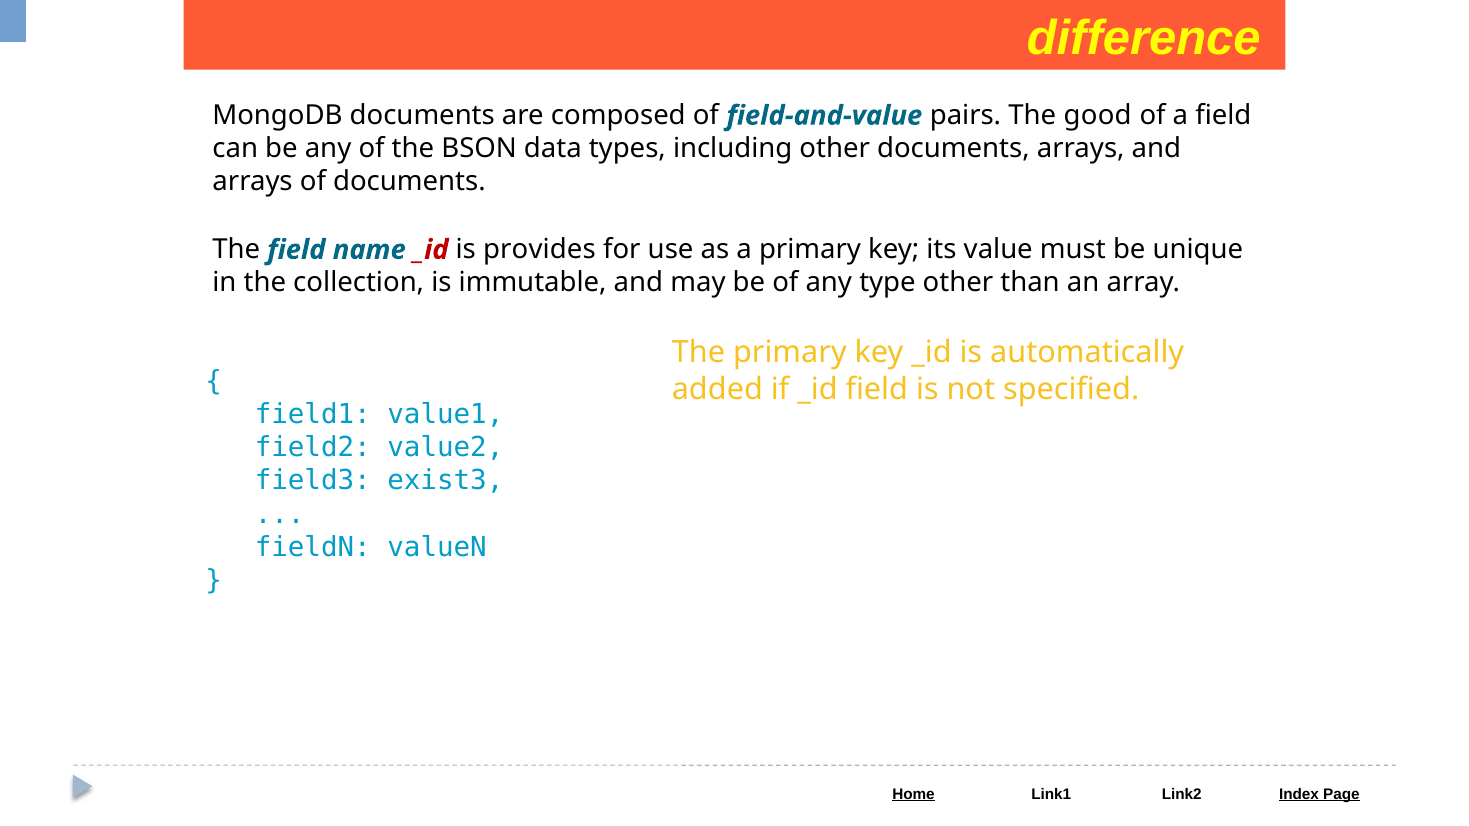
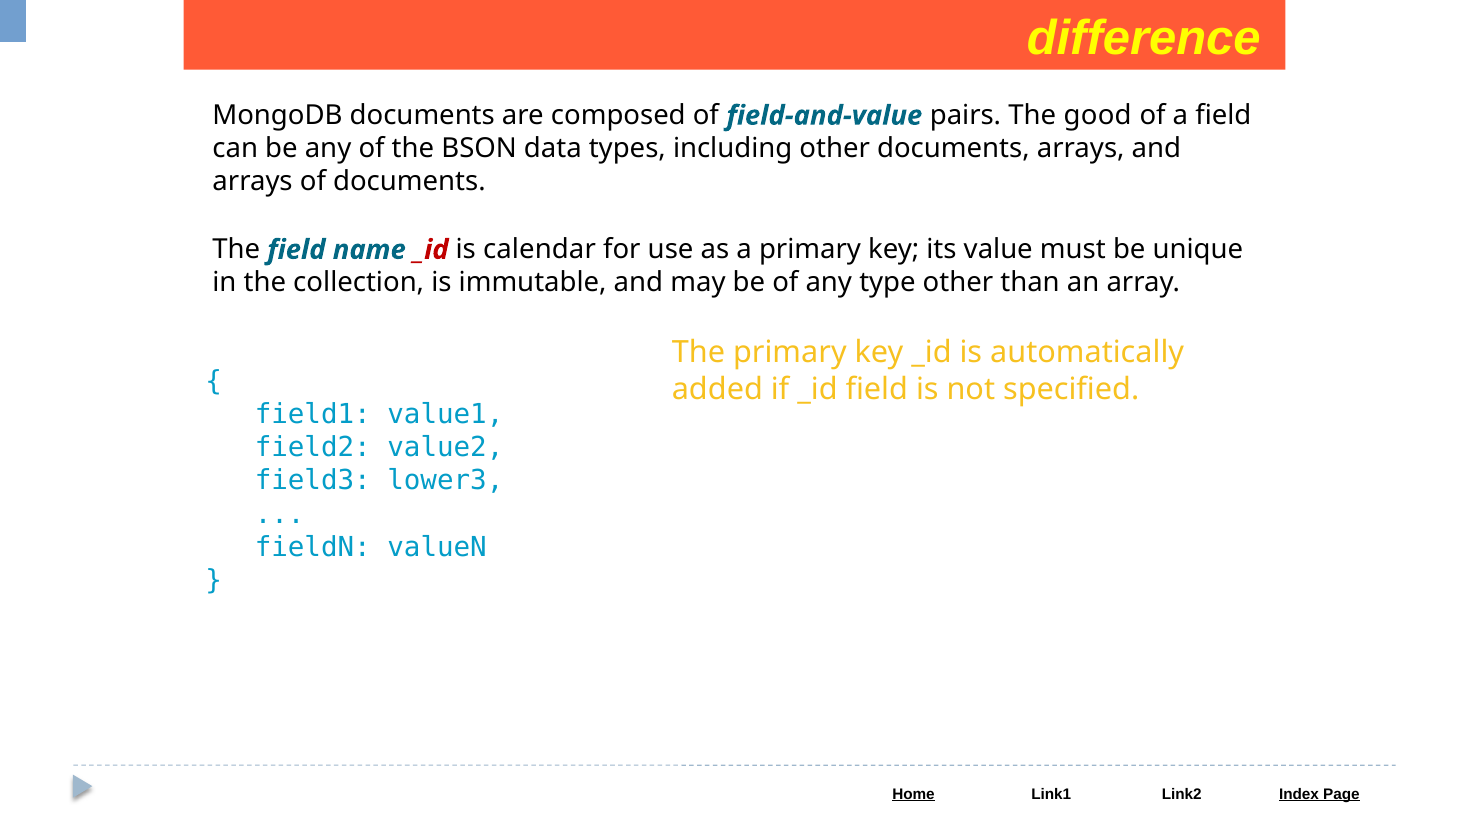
provides: provides -> calendar
exist3: exist3 -> lower3
